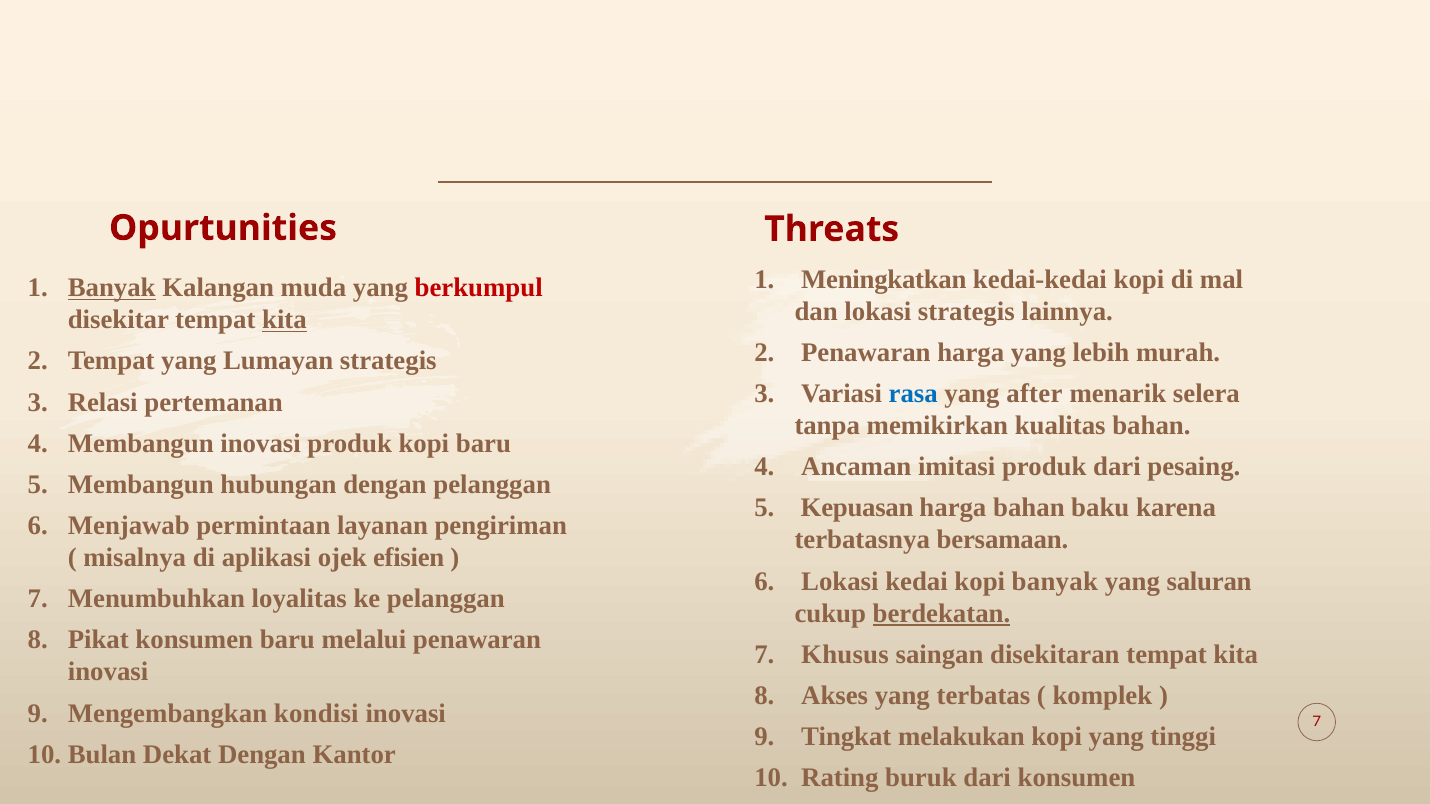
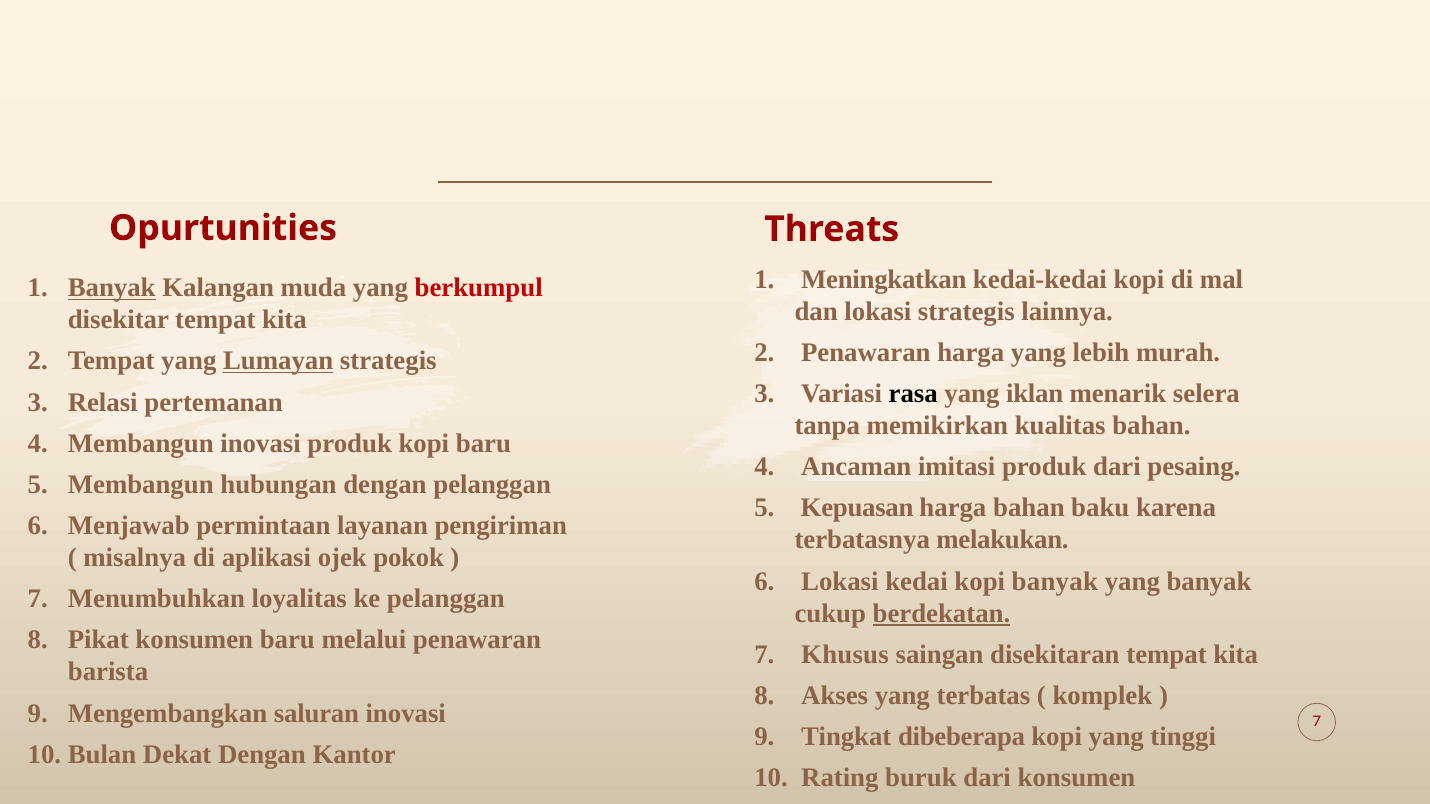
kita at (284, 320) underline: present -> none
Lumayan underline: none -> present
rasa colour: blue -> black
after: after -> iklan
bersamaan: bersamaan -> melakukan
efisien: efisien -> pokok
yang saluran: saluran -> banyak
inovasi at (108, 672): inovasi -> barista
kondisi: kondisi -> saluran
melakukan: melakukan -> dibeberapa
